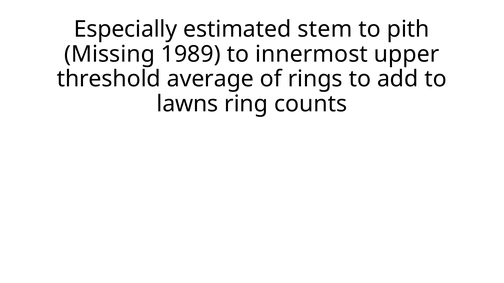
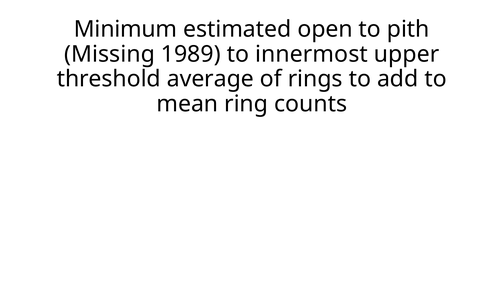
Especially: Especially -> Minimum
stem: stem -> open
lawns: lawns -> mean
